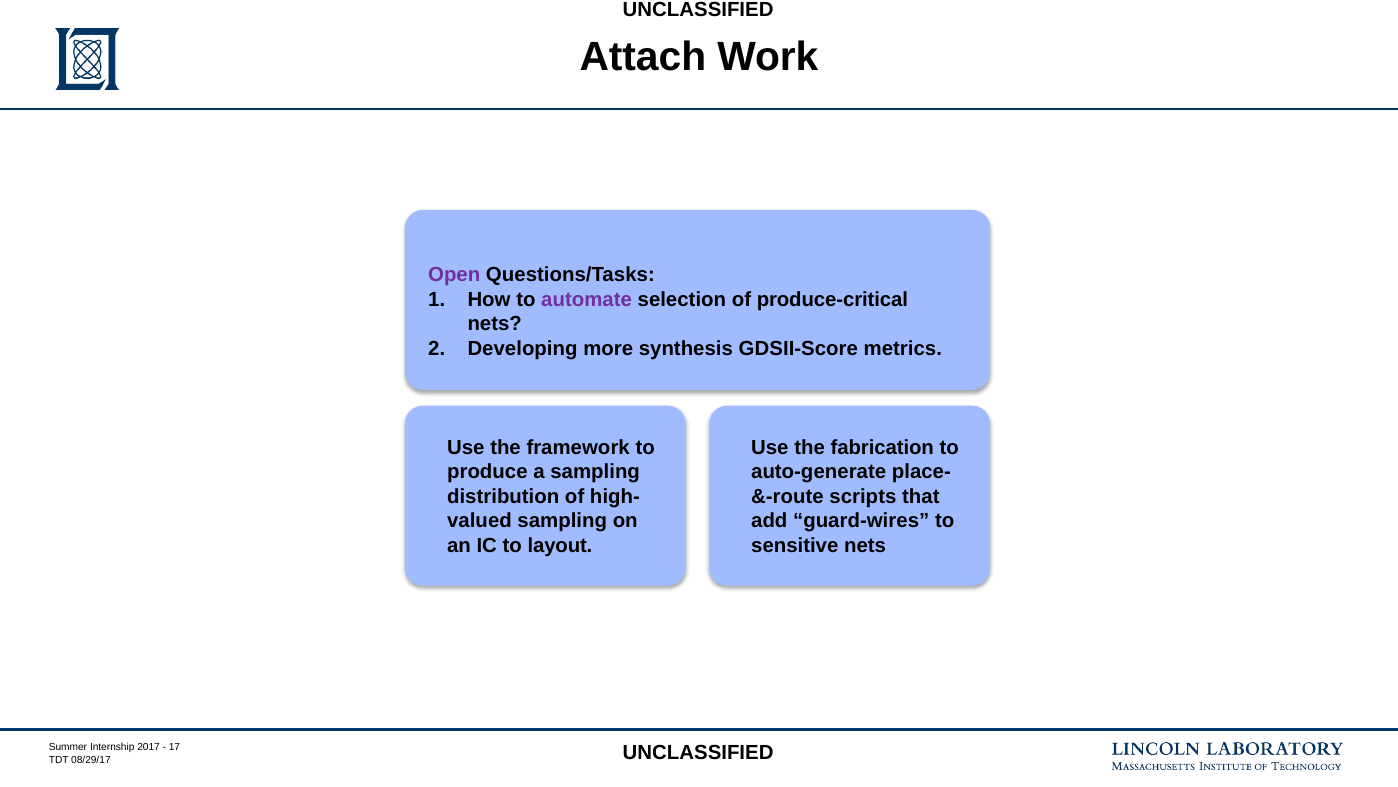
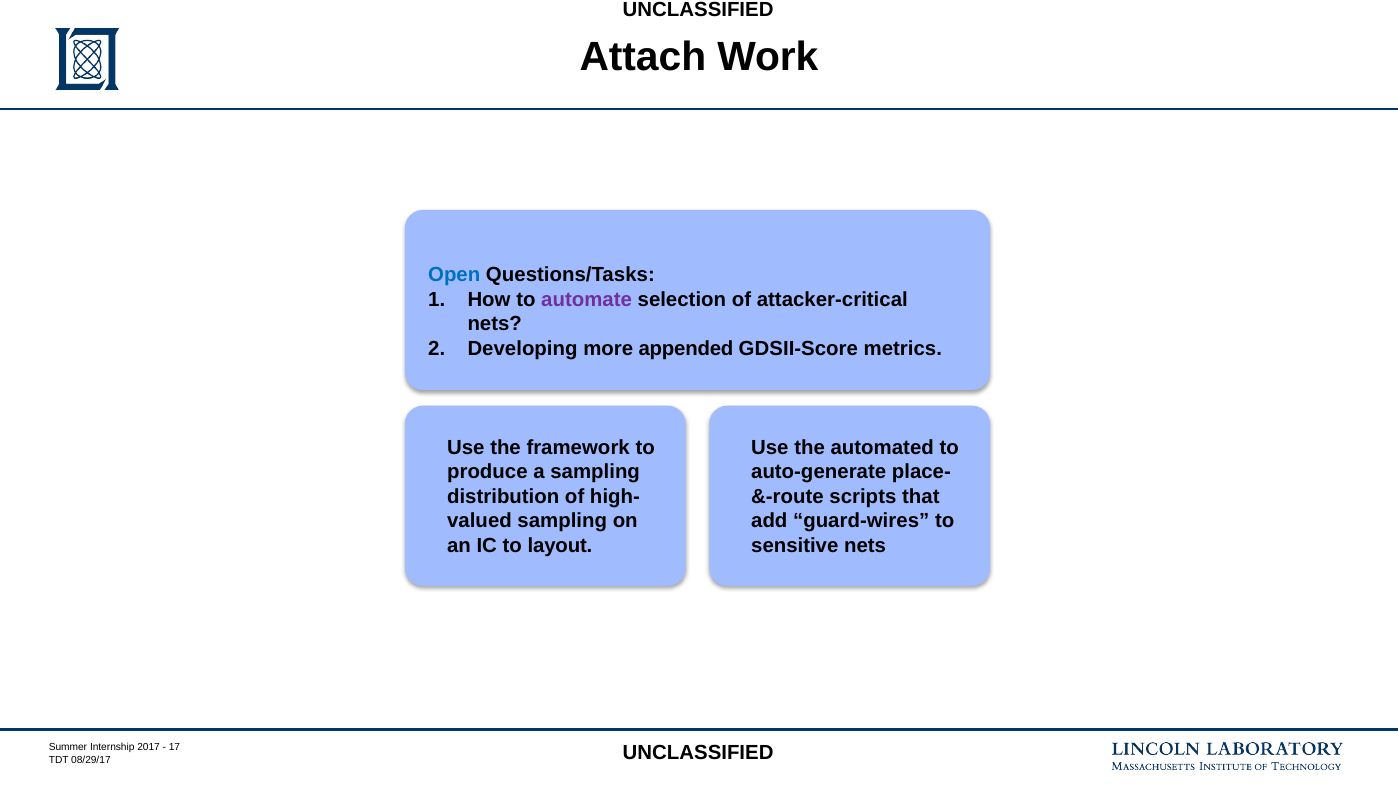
Open colour: purple -> blue
produce-critical: produce-critical -> attacker-critical
synthesis: synthesis -> appended
fabrication: fabrication -> automated
